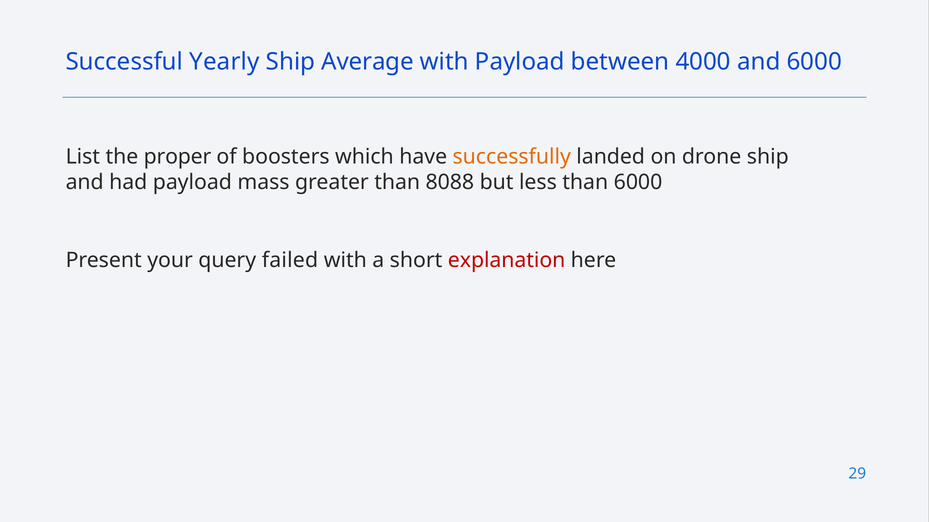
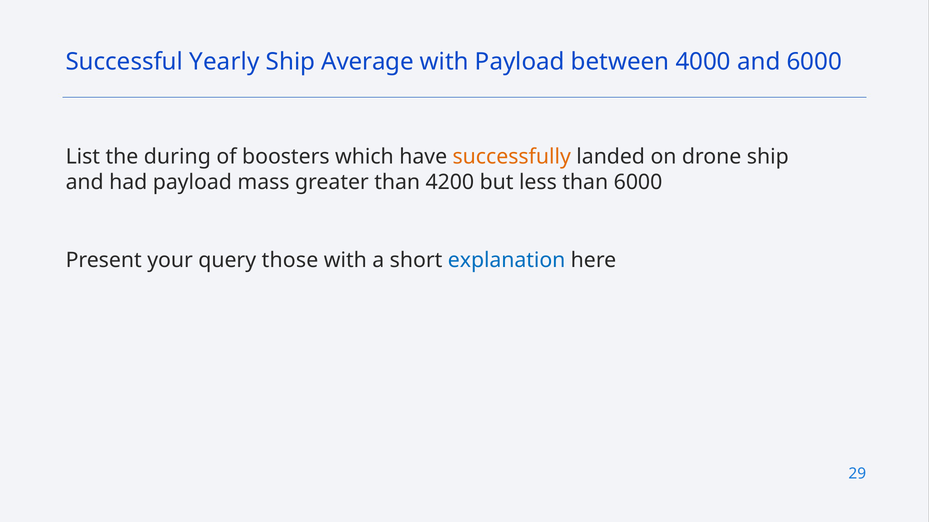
proper: proper -> during
8088: 8088 -> 4200
failed: failed -> those
explanation colour: red -> blue
